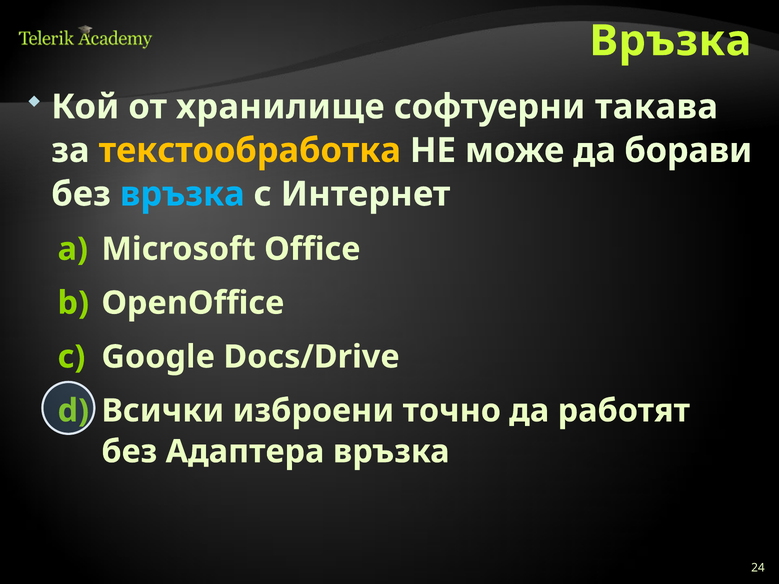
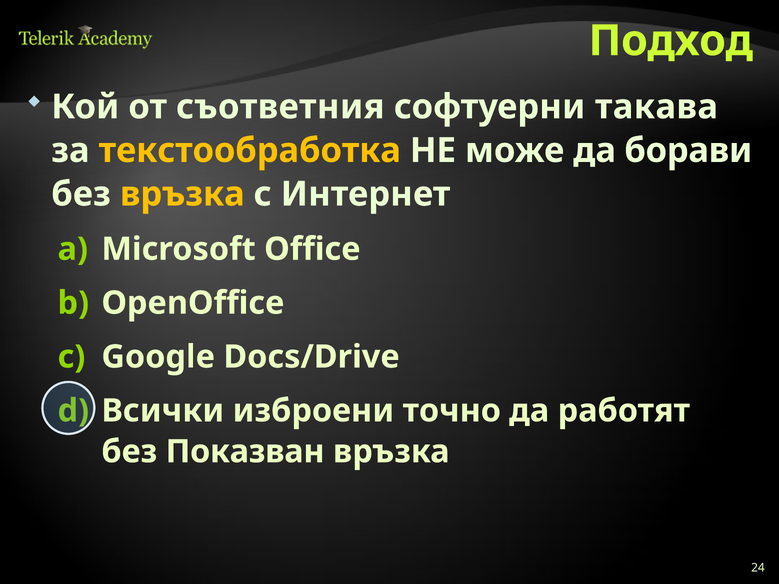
Връзка at (670, 41): Връзка -> Подход
хранилище: хранилище -> съответния
връзка at (182, 194) colour: light blue -> yellow
Адаптера: Адаптера -> Показван
